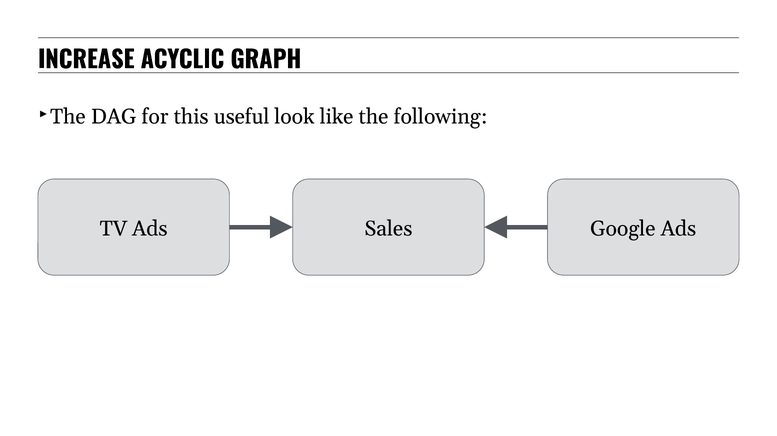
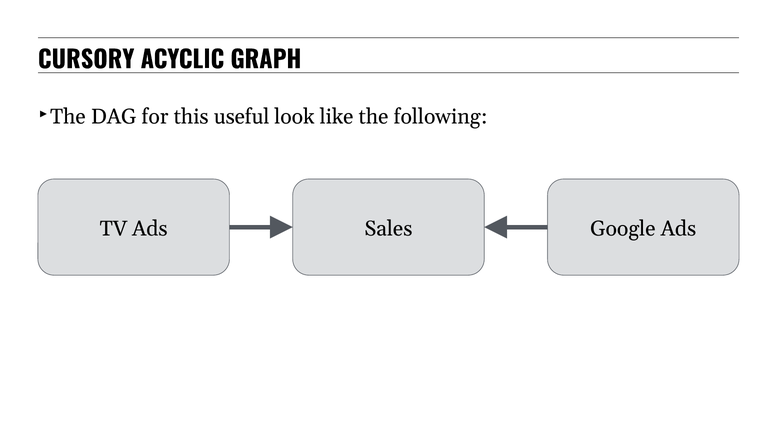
INCREASE: INCREASE -> CURSORY
